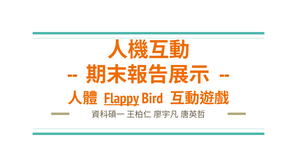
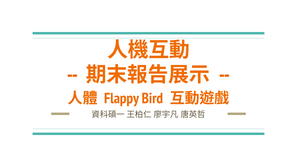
Flappy underline: present -> none
